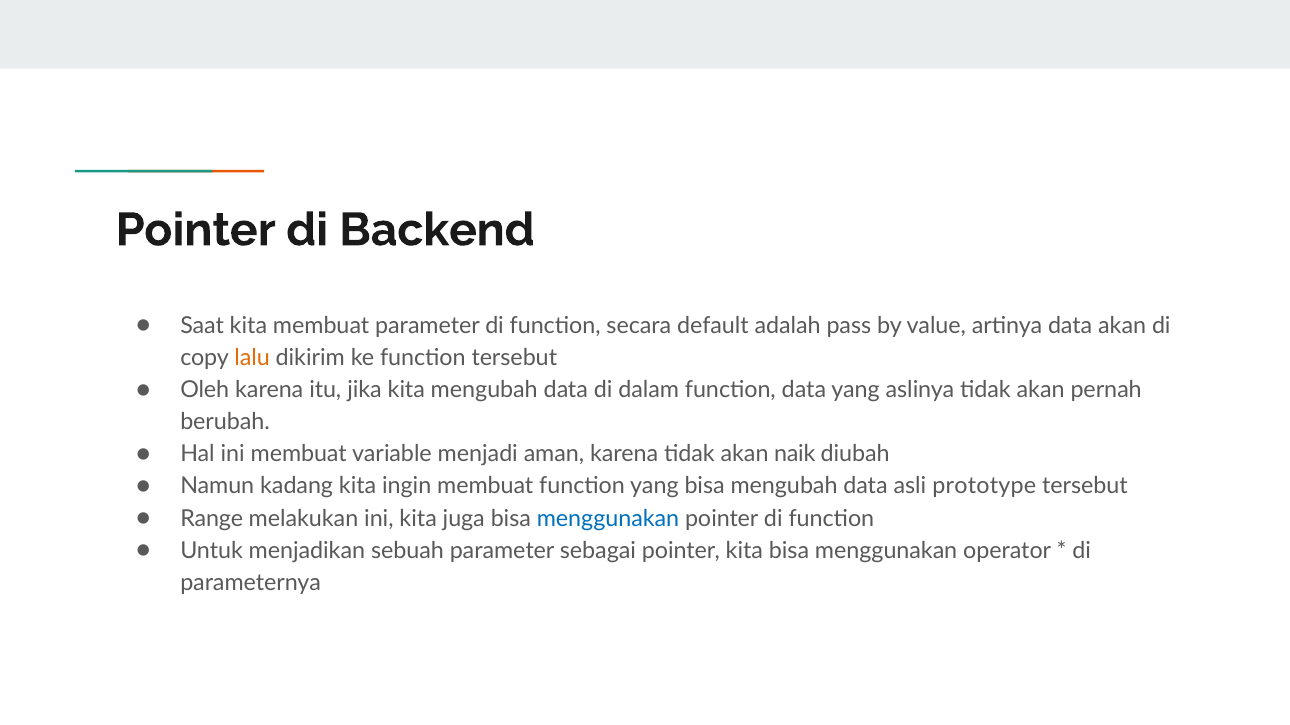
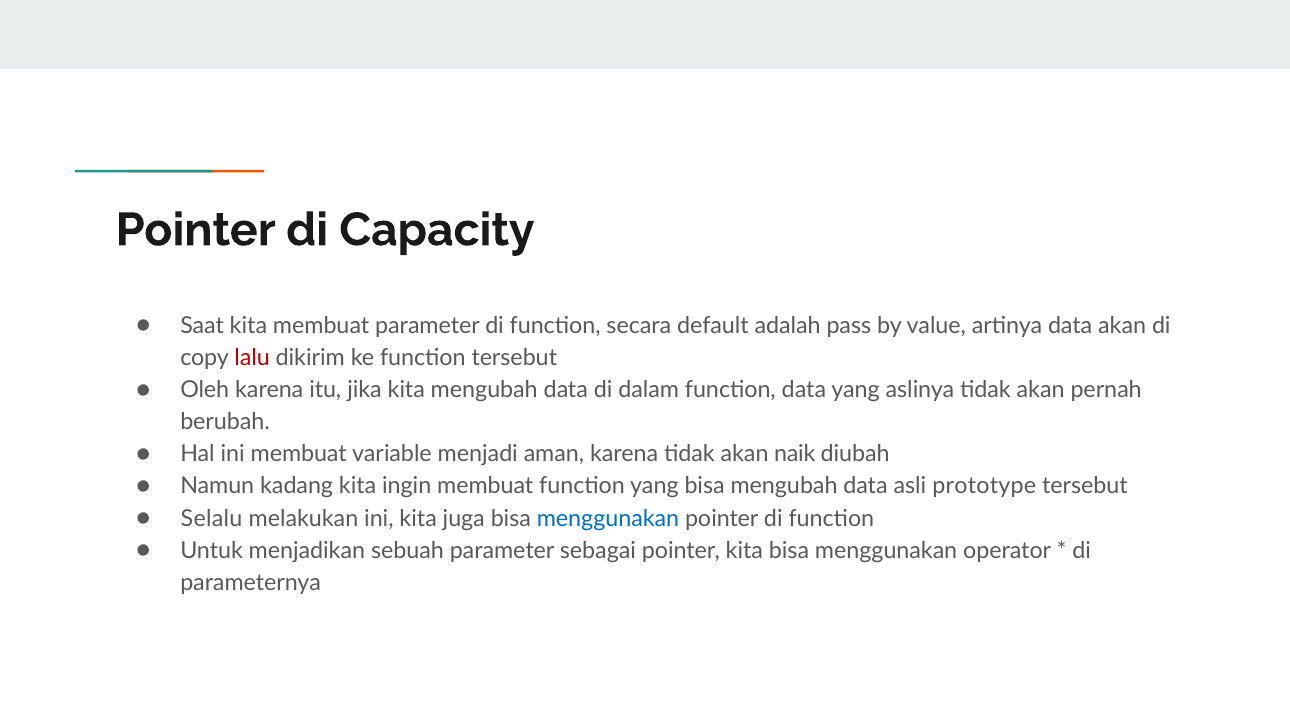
Backend: Backend -> Capacity
lalu colour: orange -> red
Range: Range -> Selalu
